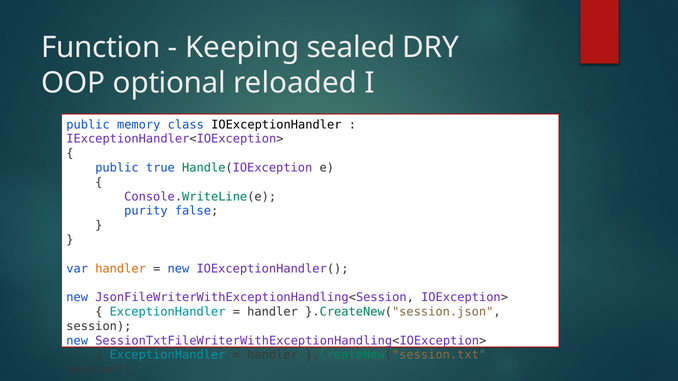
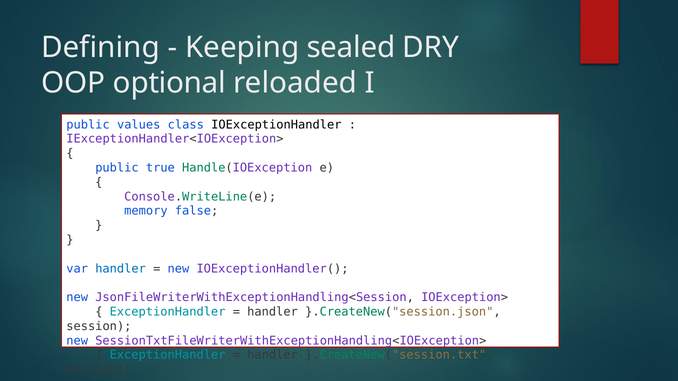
Function: Function -> Defining
memory: memory -> values
purity: purity -> memory
handler at (121, 269) colour: orange -> blue
